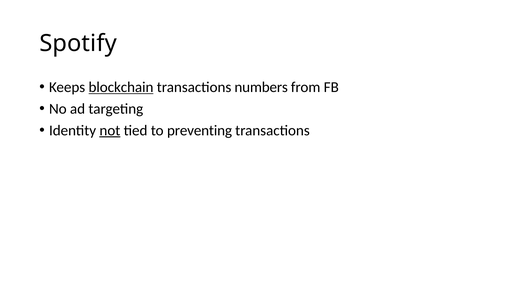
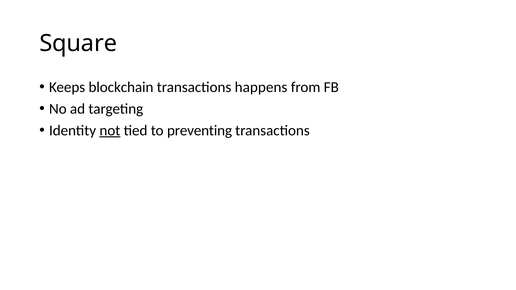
Spotify: Spotify -> Square
blockchain underline: present -> none
numbers: numbers -> happens
